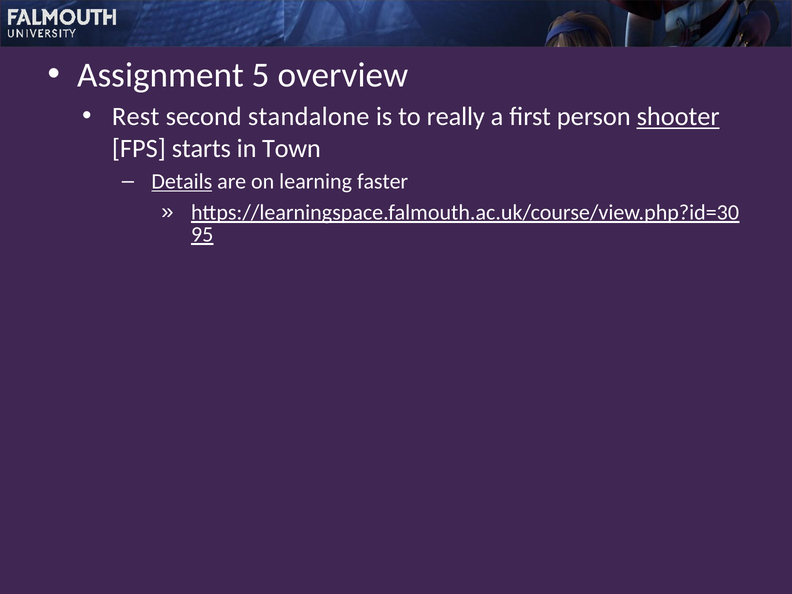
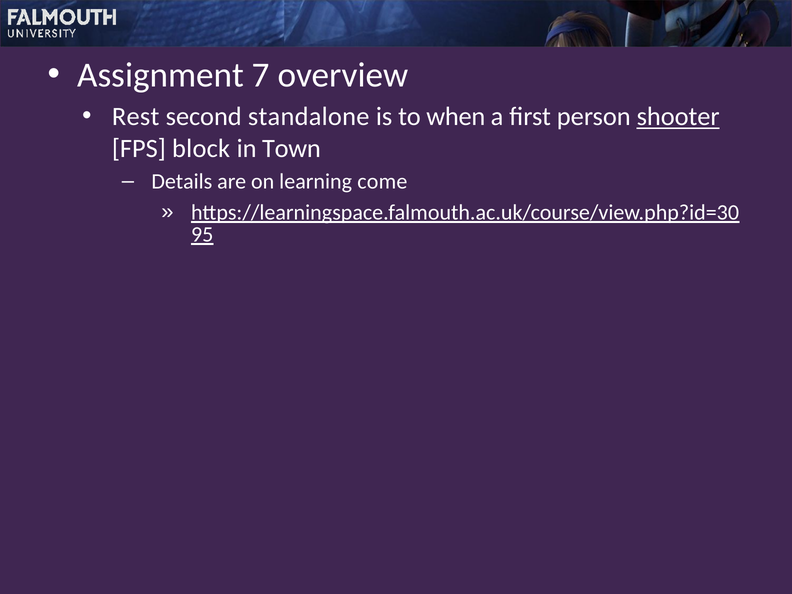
5: 5 -> 7
really: really -> when
starts: starts -> block
Details underline: present -> none
faster: faster -> come
